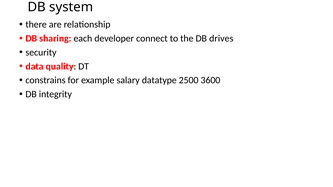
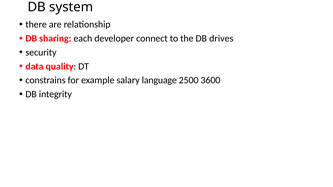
datatype: datatype -> language
